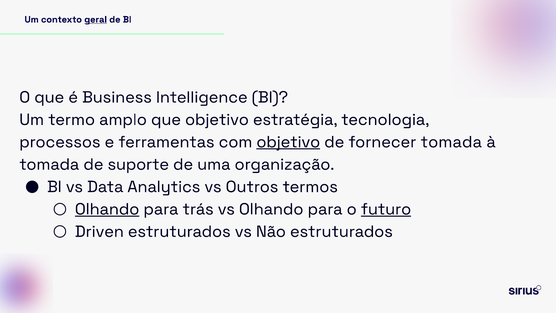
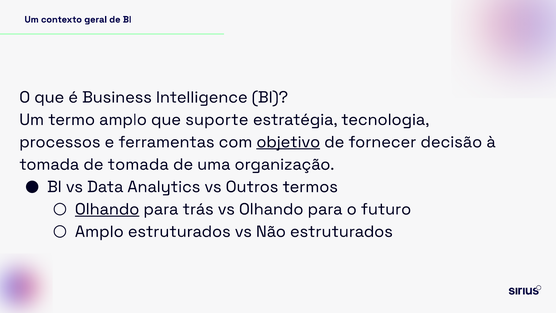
geral underline: present -> none
que objetivo: objetivo -> suporte
fornecer tomada: tomada -> decisão
de suporte: suporte -> tomada
futuro underline: present -> none
Driven at (99, 231): Driven -> Amplo
